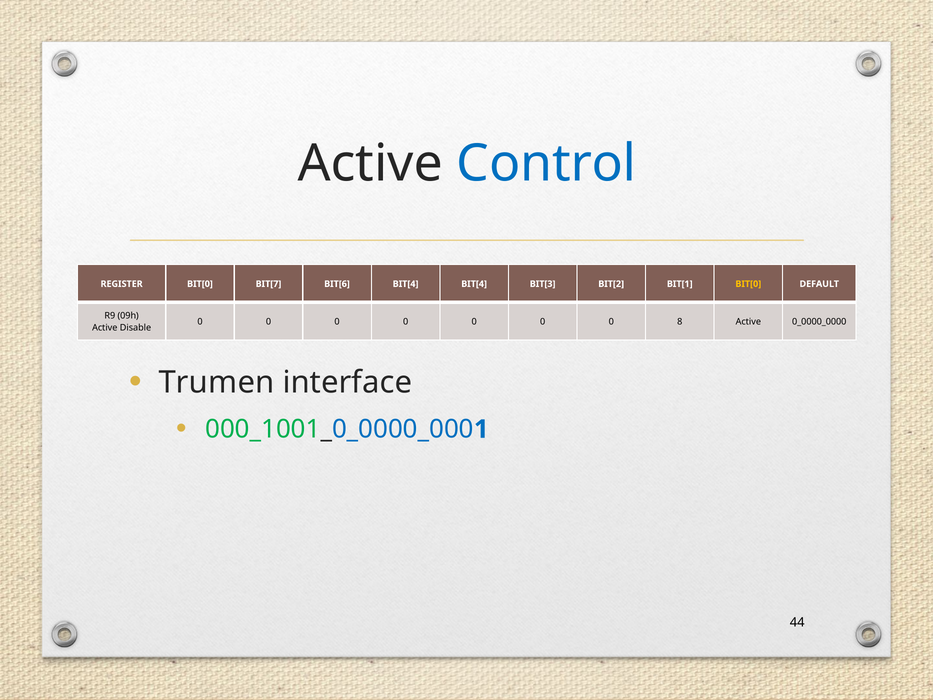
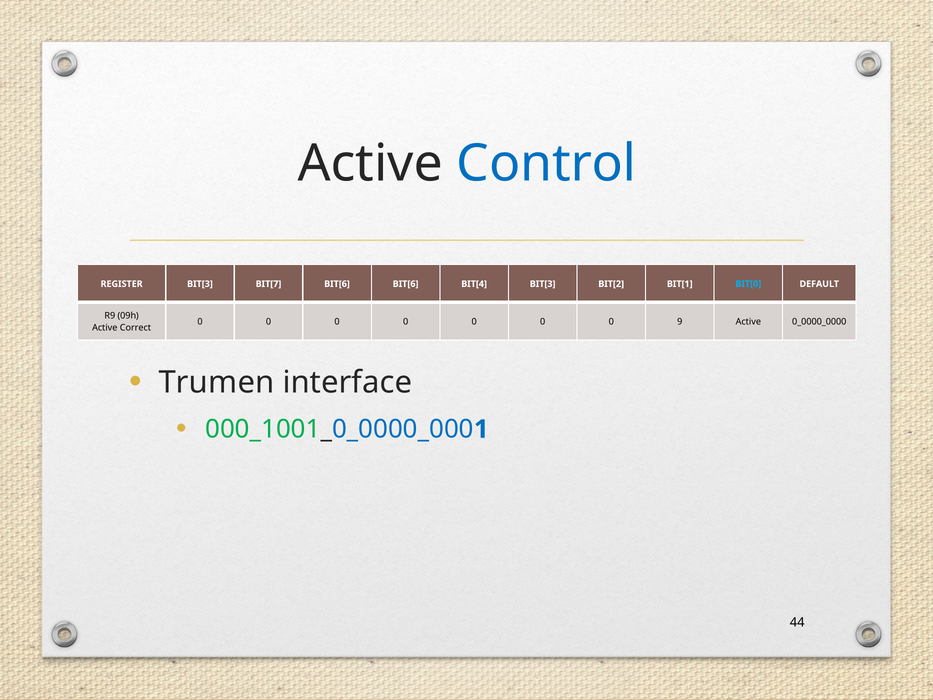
REGISTER BIT[0: BIT[0 -> BIT[3
BIT[6 BIT[4: BIT[4 -> BIT[6
BIT[0 at (748, 284) colour: yellow -> light blue
8: 8 -> 9
Disable: Disable -> Correct
